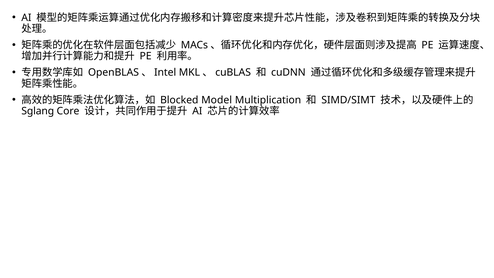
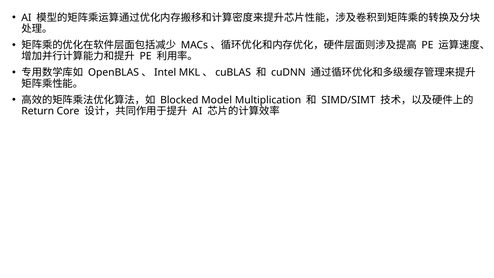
Sglang: Sglang -> Return
